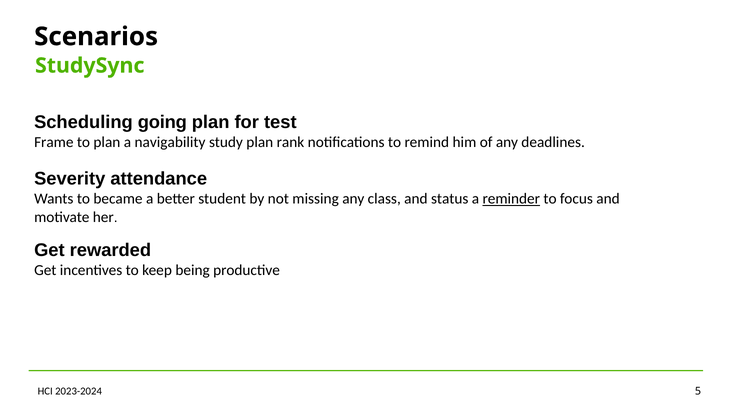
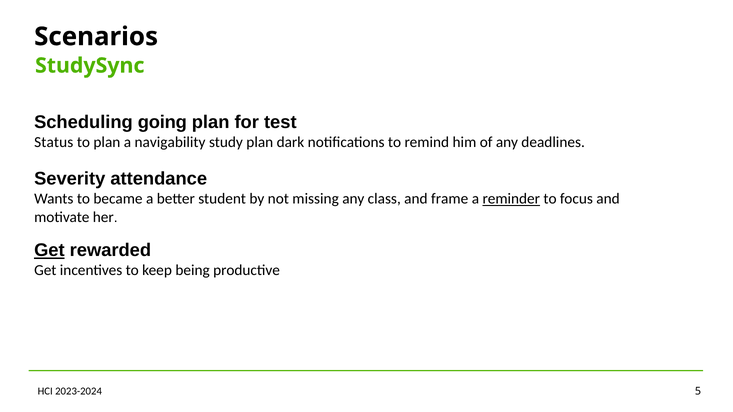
Frame: Frame -> Status
rank: rank -> dark
status: status -> frame
Get at (49, 251) underline: none -> present
